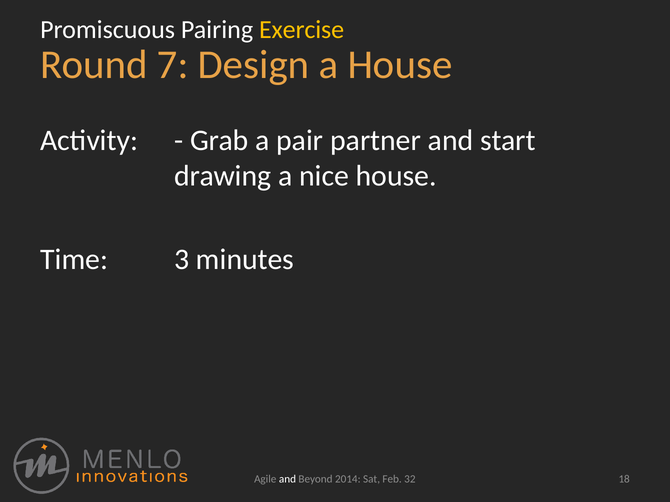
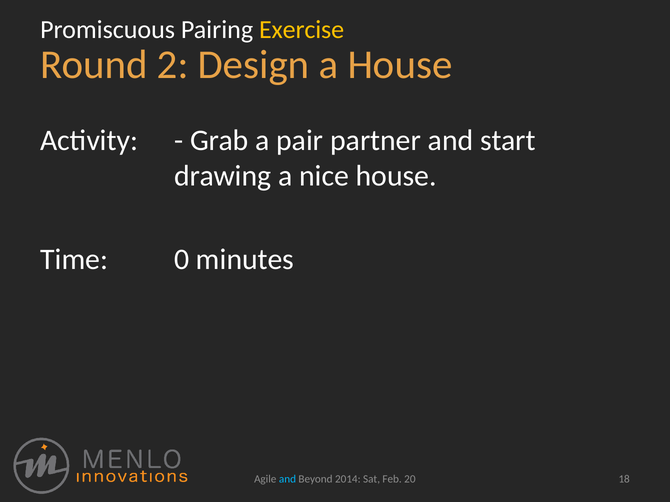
7: 7 -> 2
3: 3 -> 0
and at (287, 480) colour: white -> light blue
32: 32 -> 20
